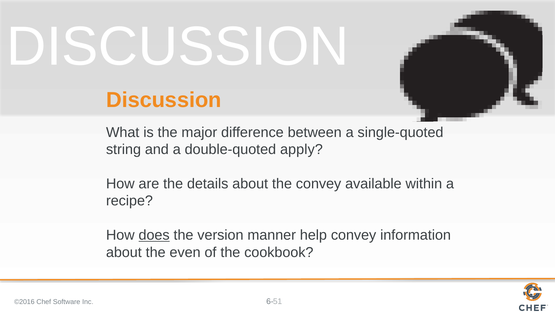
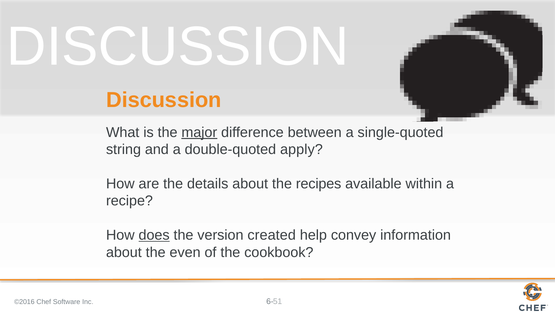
major underline: none -> present
the convey: convey -> recipes
manner: manner -> created
